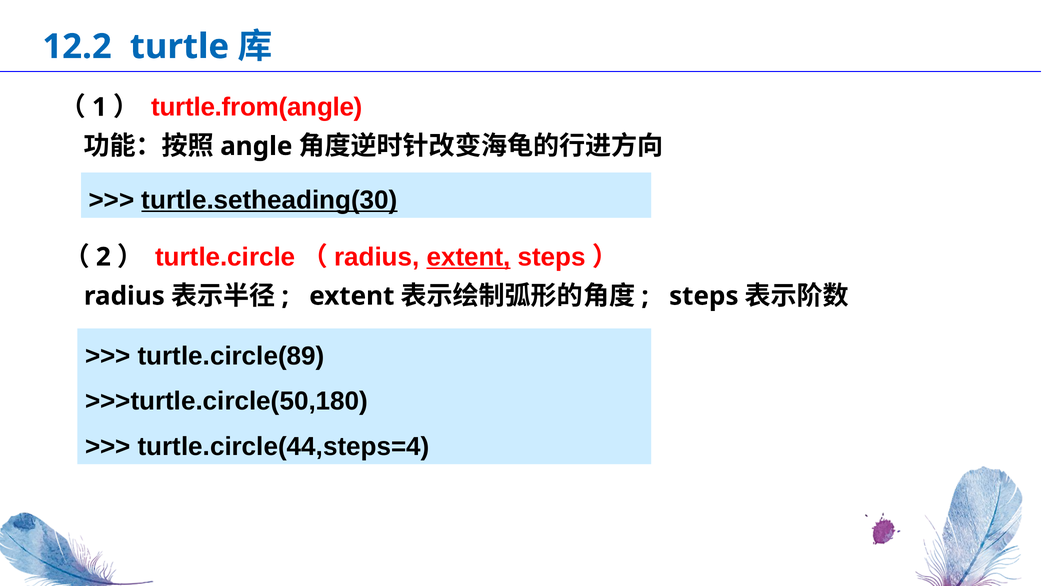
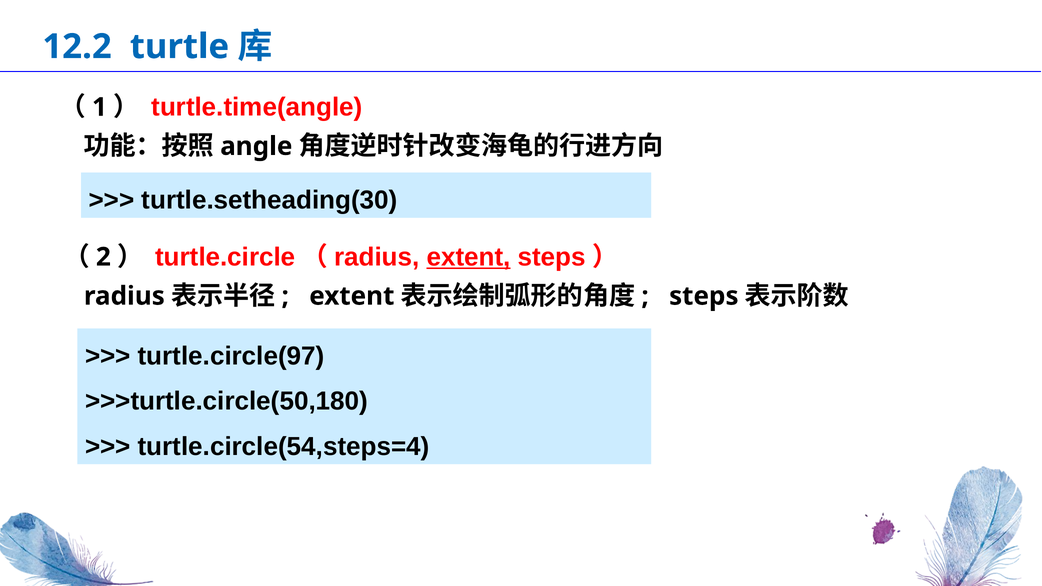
turtle.from(angle: turtle.from(angle -> turtle.time(angle
turtle.setheading(30 underline: present -> none
turtle.circle(89: turtle.circle(89 -> turtle.circle(97
turtle.circle(44,steps=4: turtle.circle(44,steps=4 -> turtle.circle(54,steps=4
